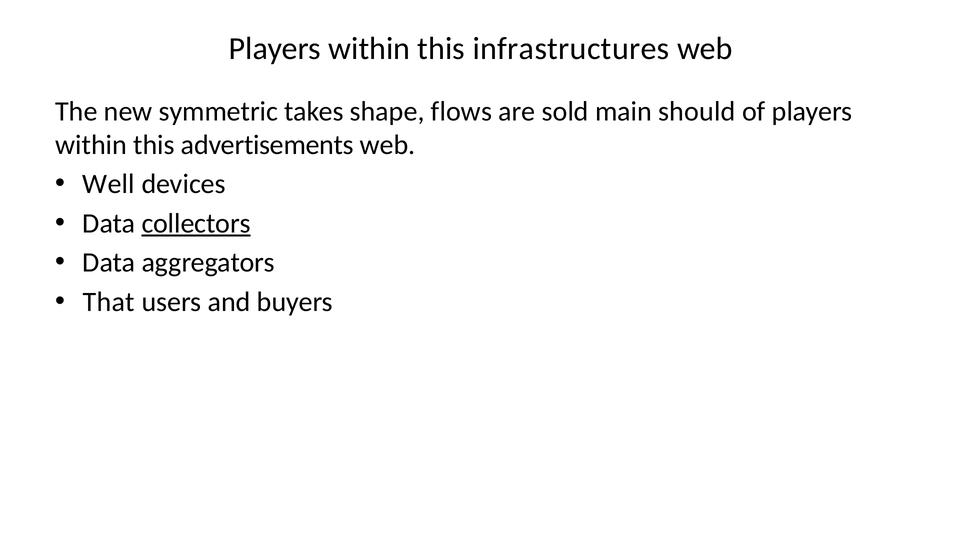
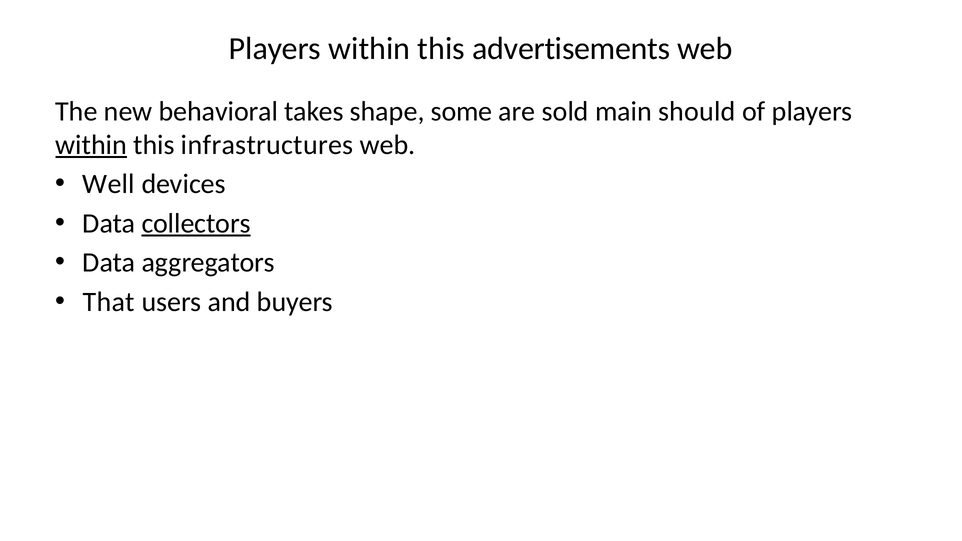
infrastructures: infrastructures -> advertisements
symmetric: symmetric -> behavioral
flows: flows -> some
within at (91, 145) underline: none -> present
advertisements: advertisements -> infrastructures
